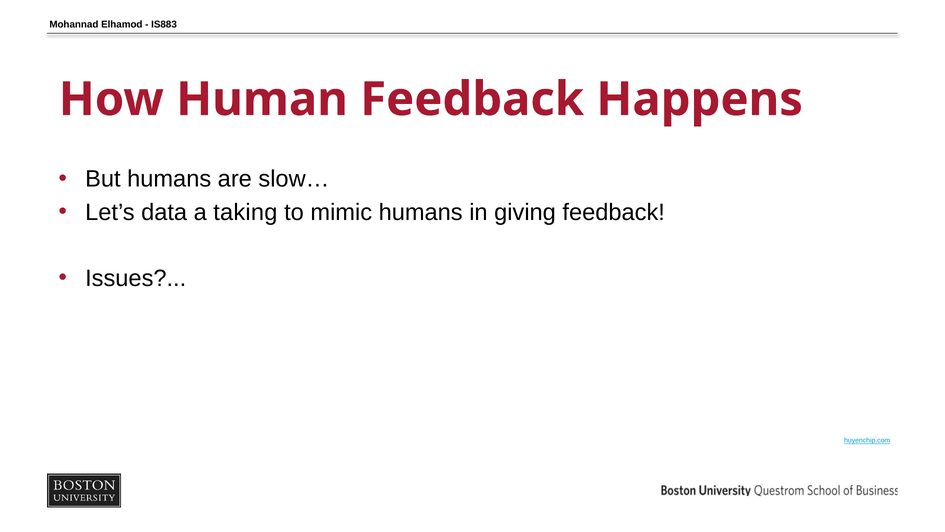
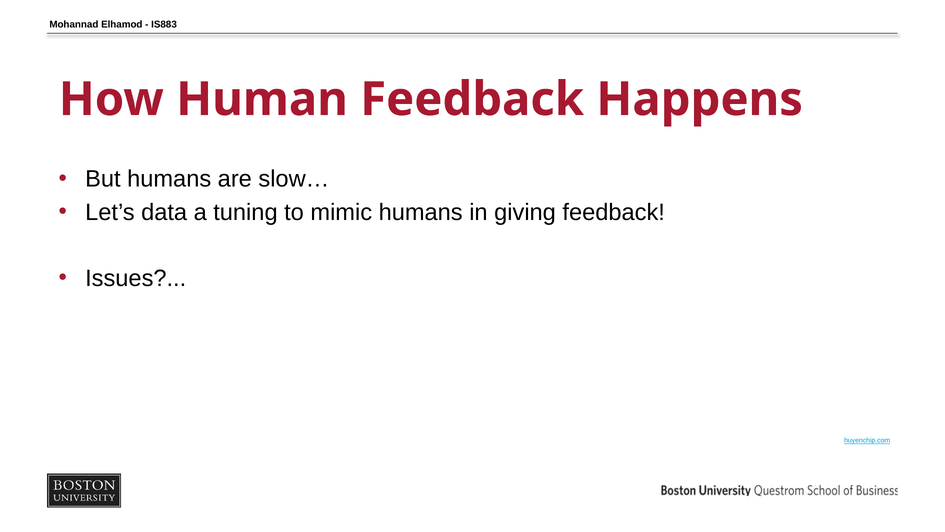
taking: taking -> tuning
